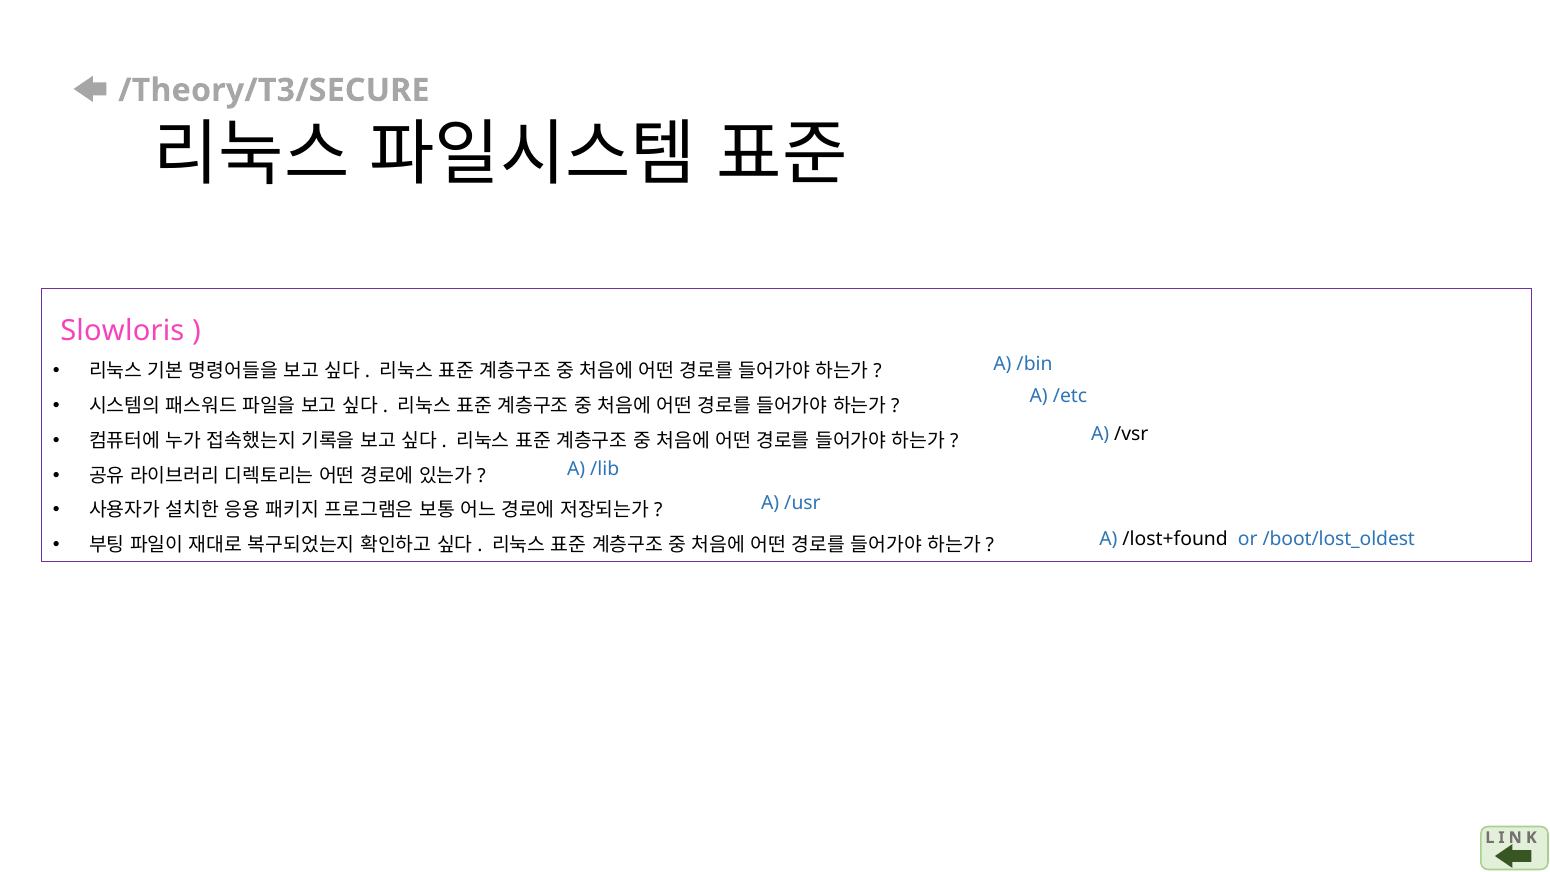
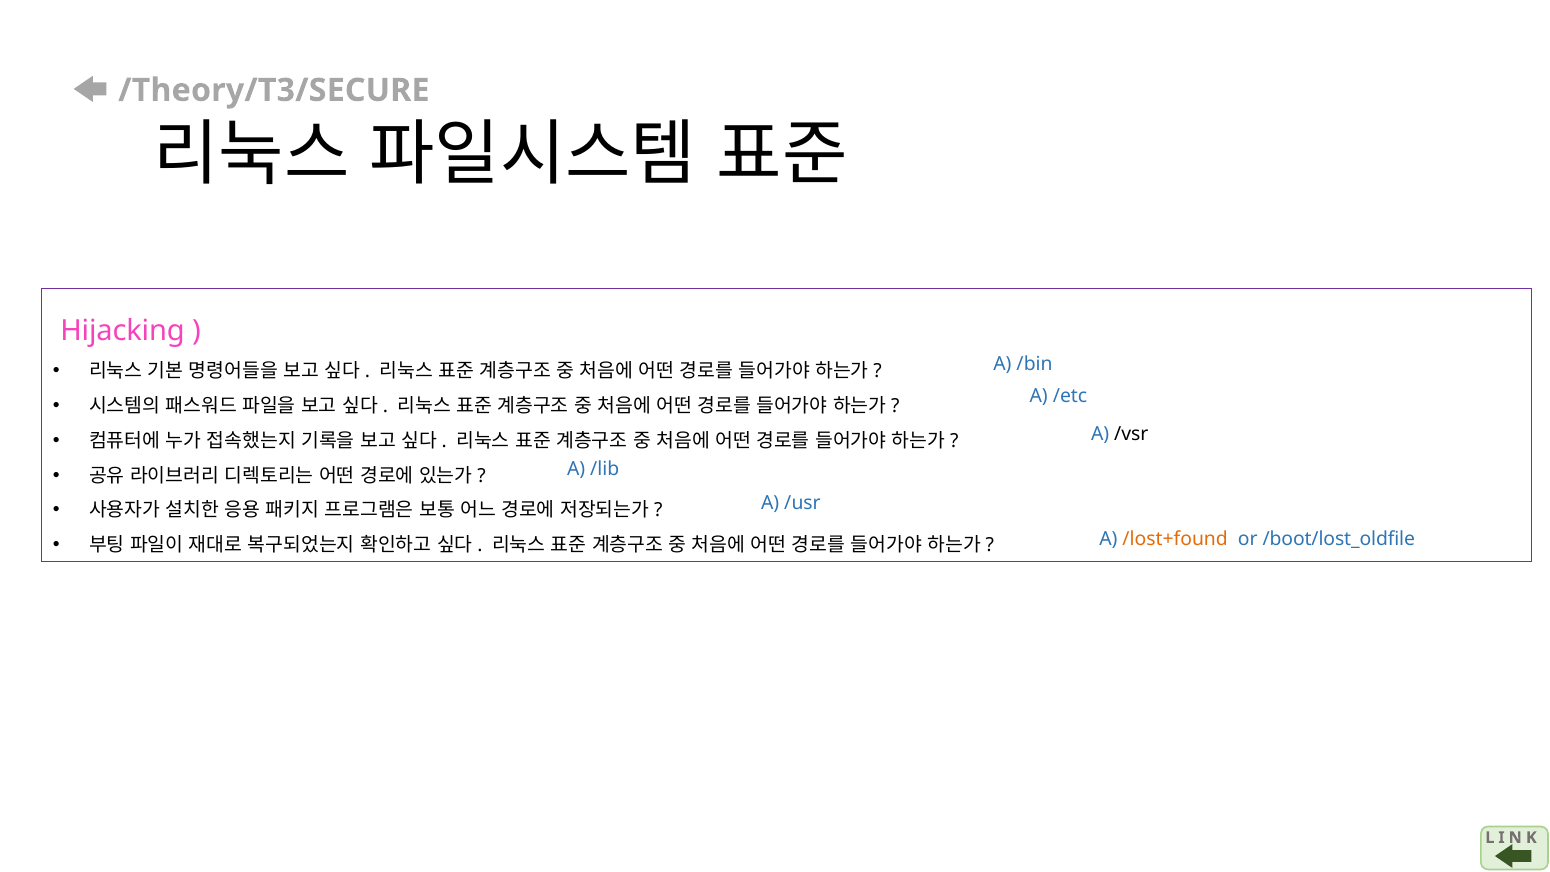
Slowloris: Slowloris -> Hijacking
/lost+found colour: black -> orange
/boot/lost_oldest: /boot/lost_oldest -> /boot/lost_oldfile
